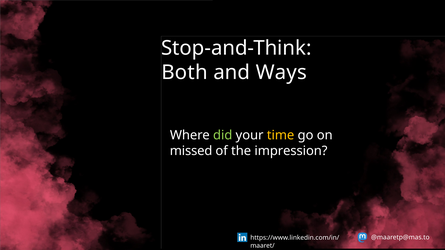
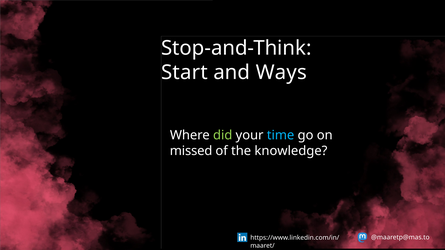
Both: Both -> Start
time colour: yellow -> light blue
impression: impression -> knowledge
